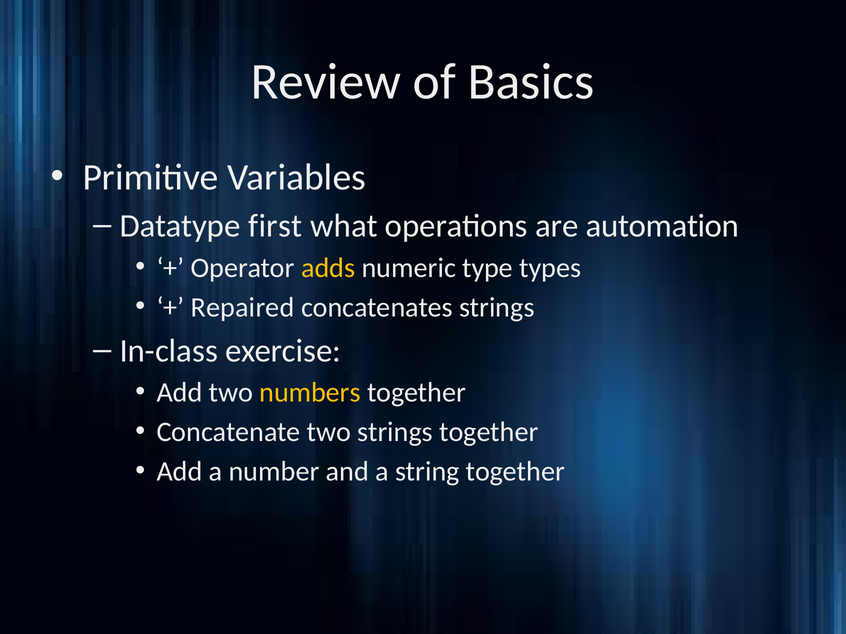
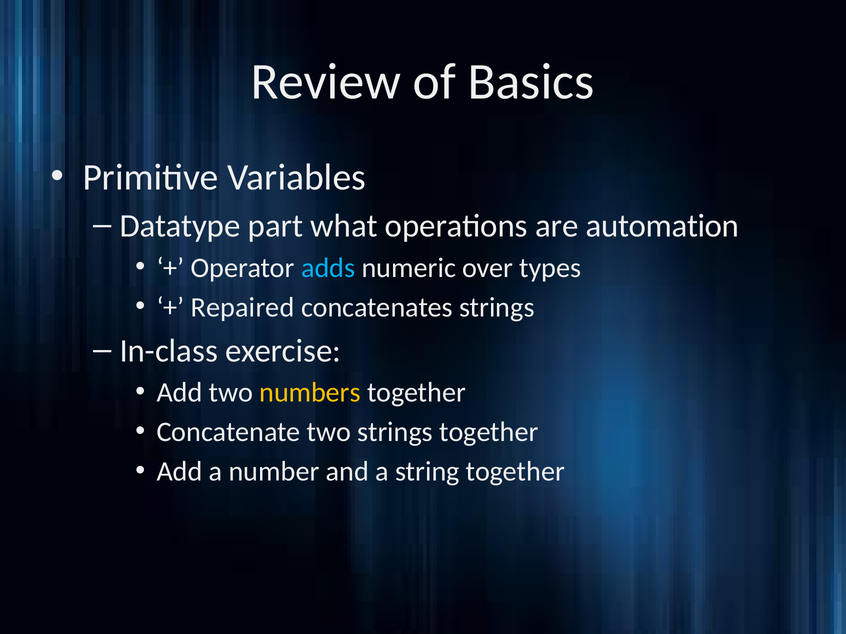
first: first -> part
adds colour: yellow -> light blue
type: type -> over
